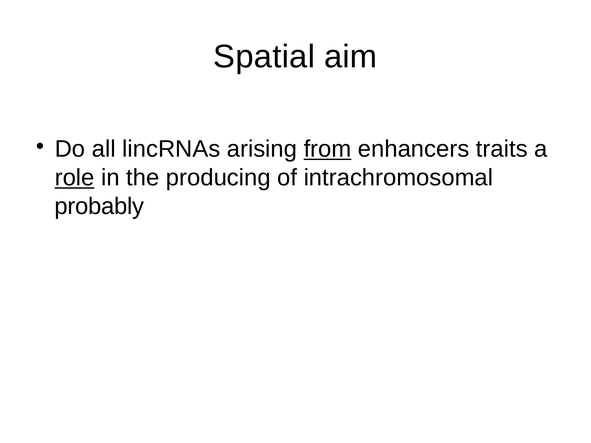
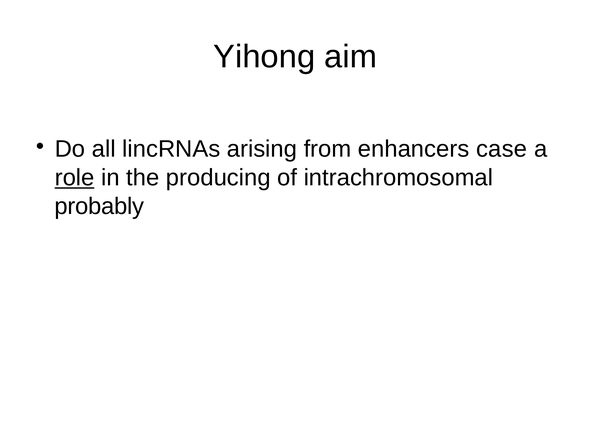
Spatial: Spatial -> Yihong
from underline: present -> none
traits: traits -> case
